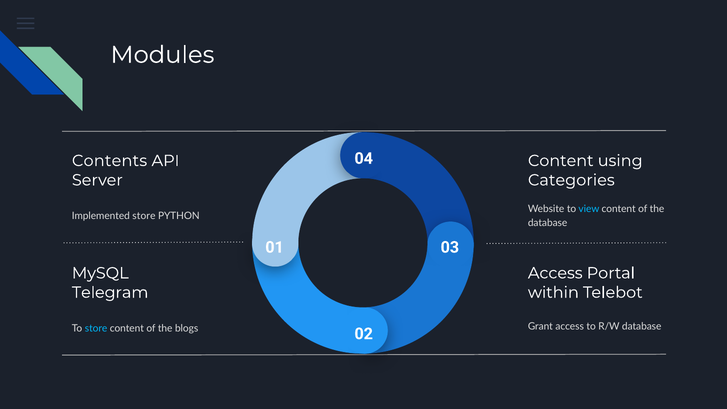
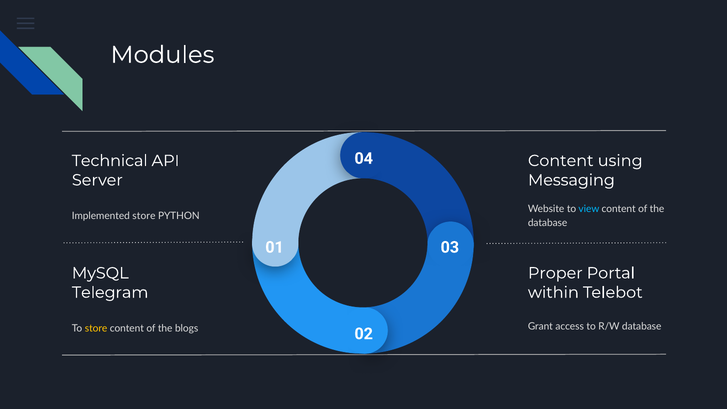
Contents: Contents -> Technical
Categories: Categories -> Messaging
Access at (555, 273): Access -> Proper
store at (96, 328) colour: light blue -> yellow
